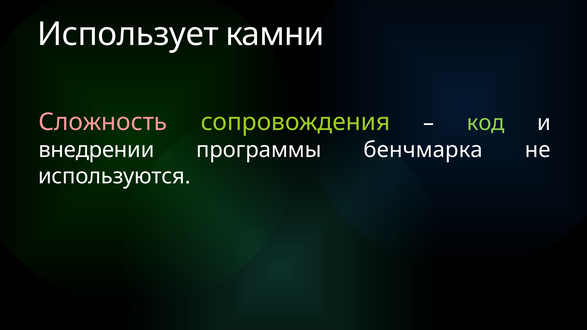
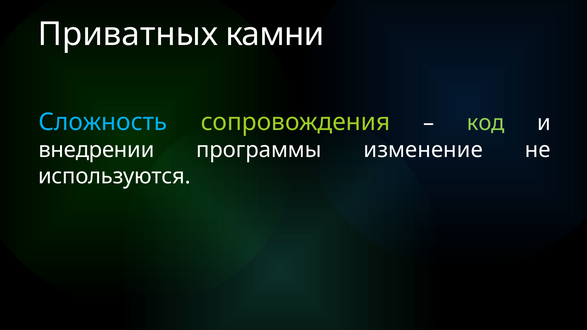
Использует: Использует -> Приватных
Сложность colour: pink -> light blue
бенчмарка: бенчмарка -> изменение
